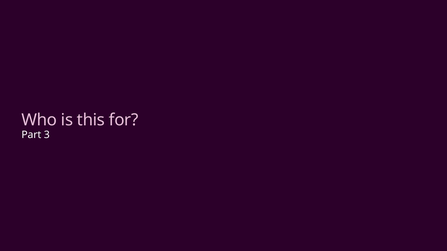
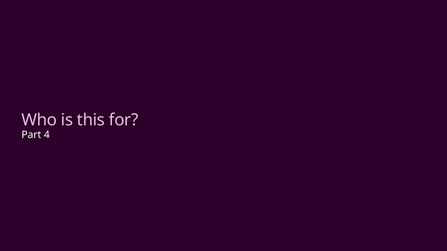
3: 3 -> 4
